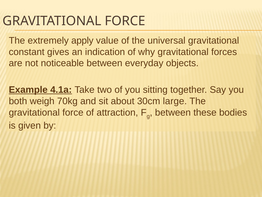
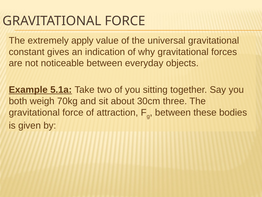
4.1a: 4.1a -> 5.1a
large: large -> three
